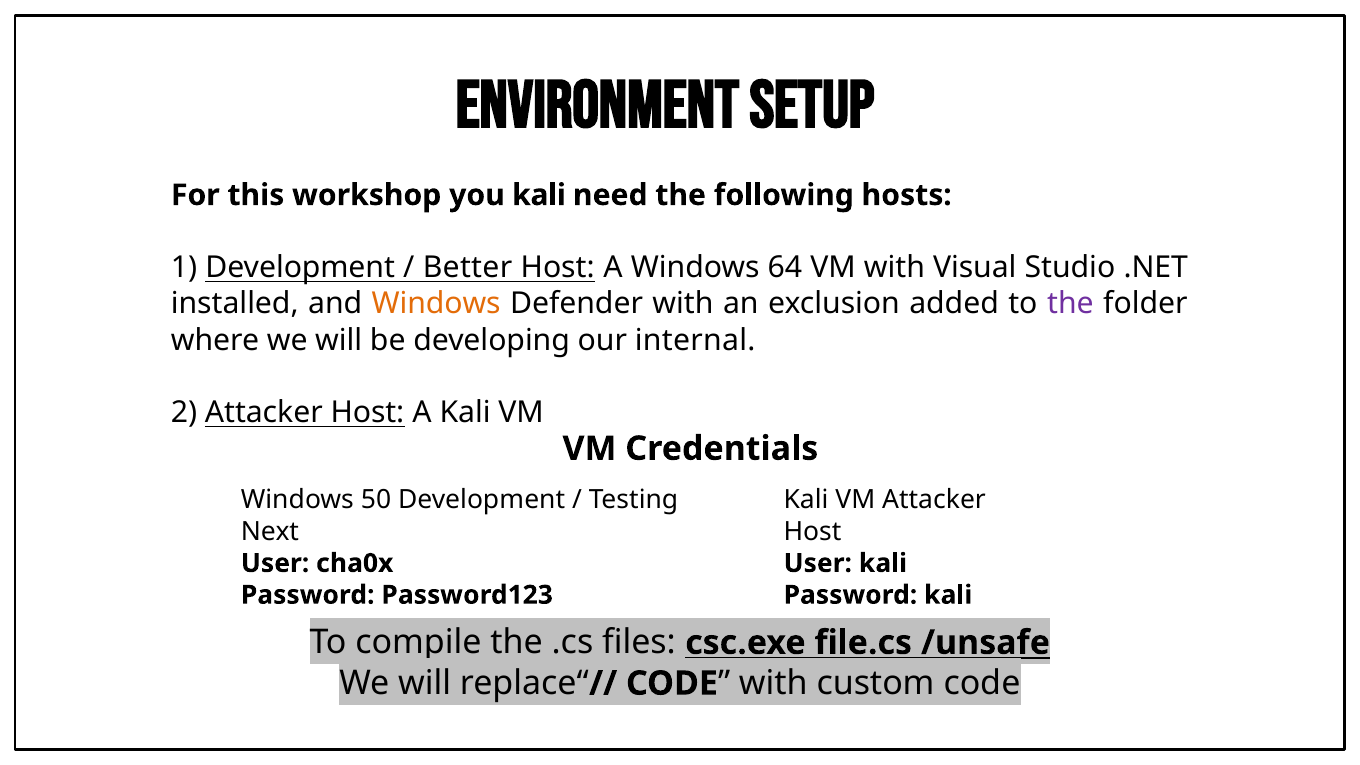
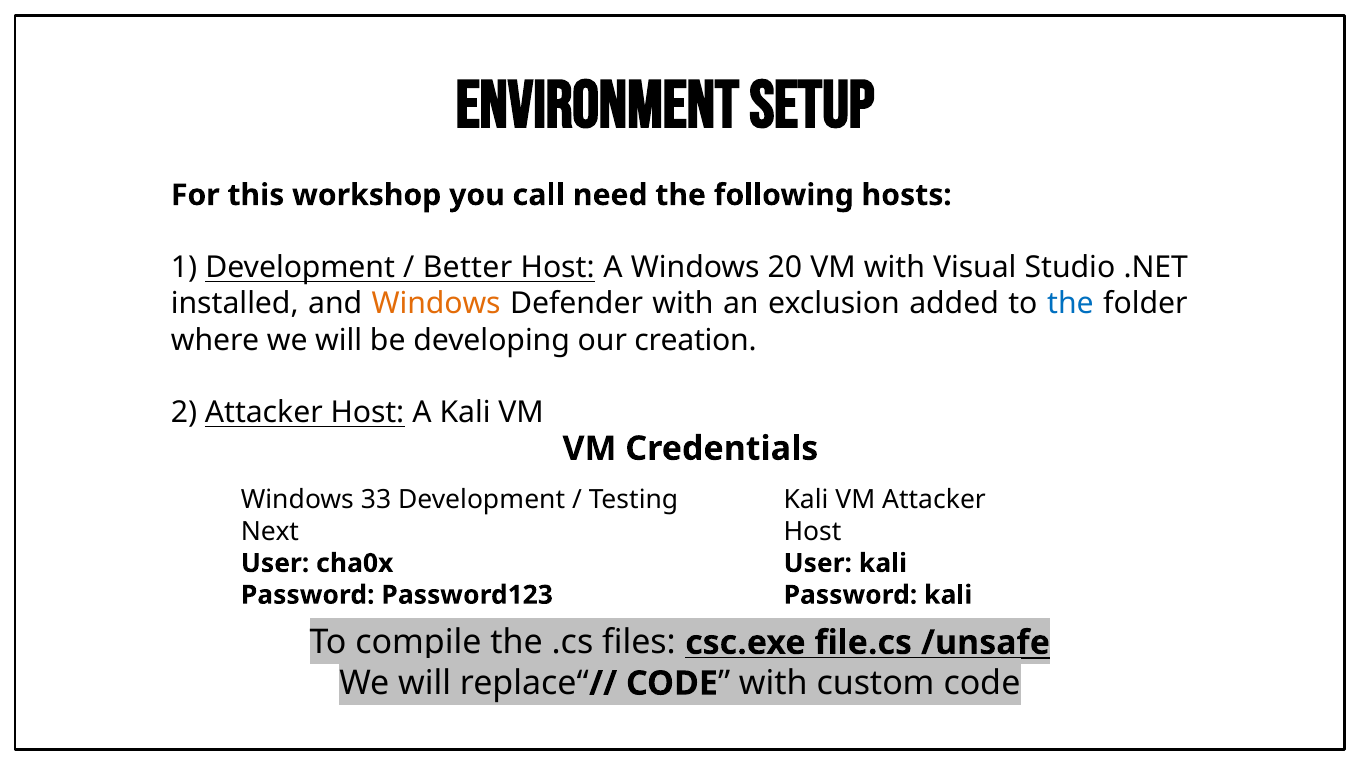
you kali: kali -> call
64: 64 -> 20
the at (1070, 304) colour: purple -> blue
internal: internal -> creation
50: 50 -> 33
